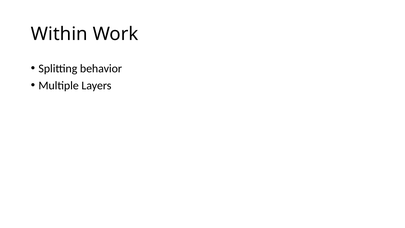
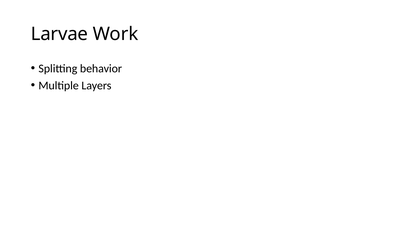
Within: Within -> Larvae
